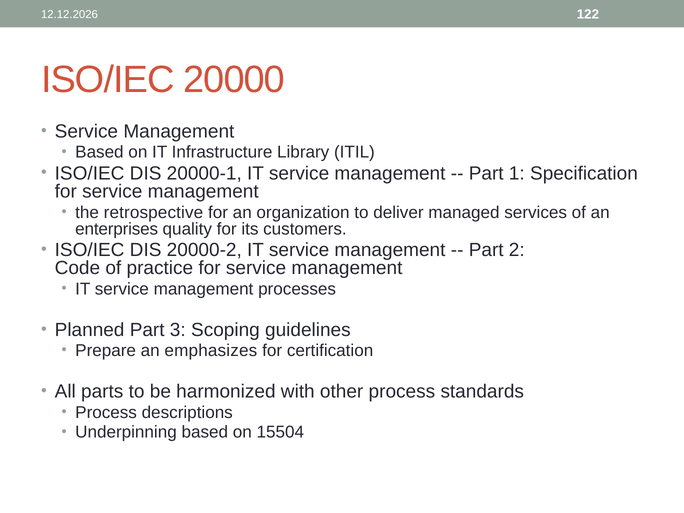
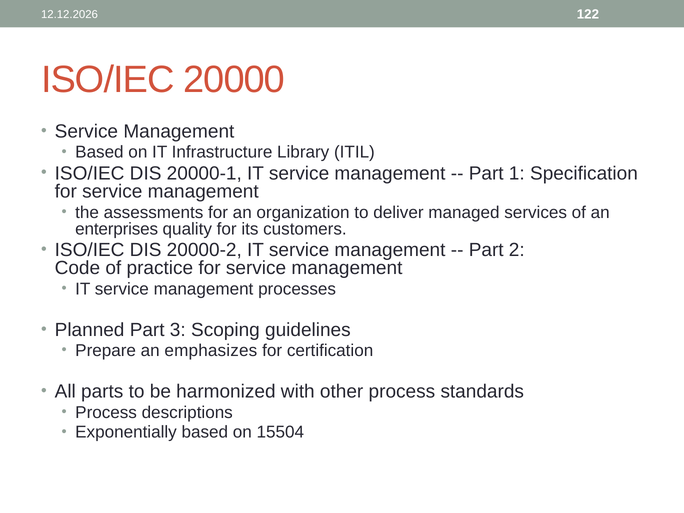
retrospective: retrospective -> assessments
Underpinning: Underpinning -> Exponentially
